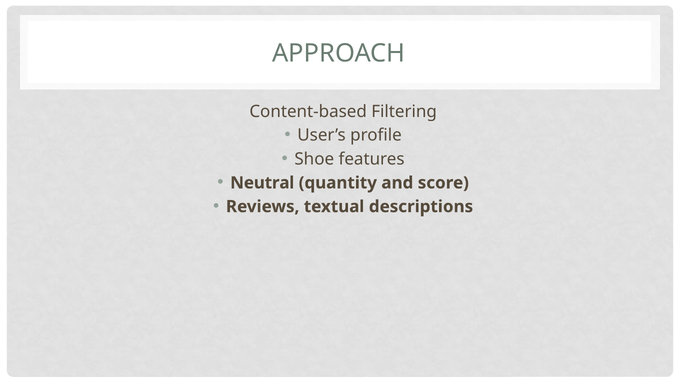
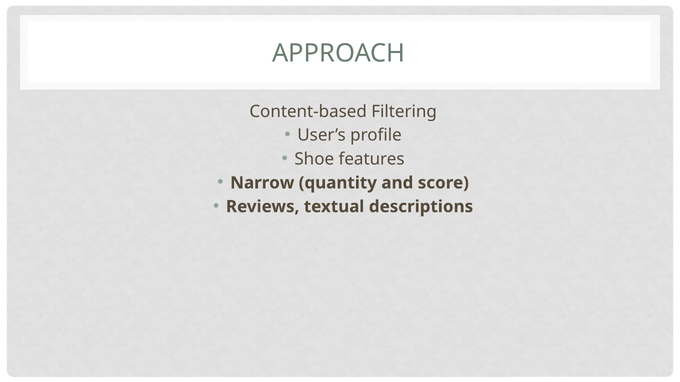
Neutral: Neutral -> Narrow
